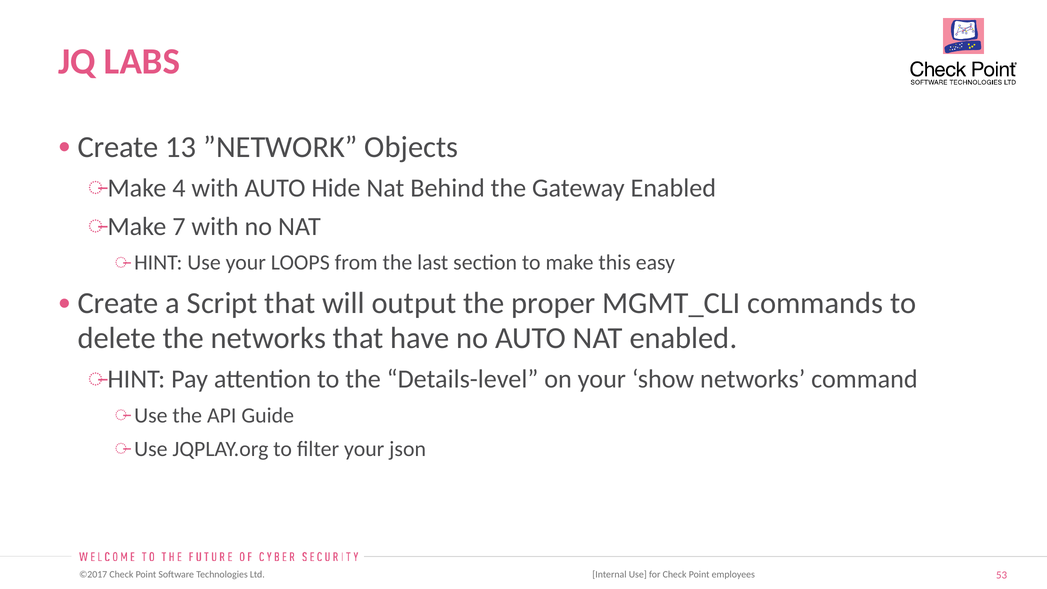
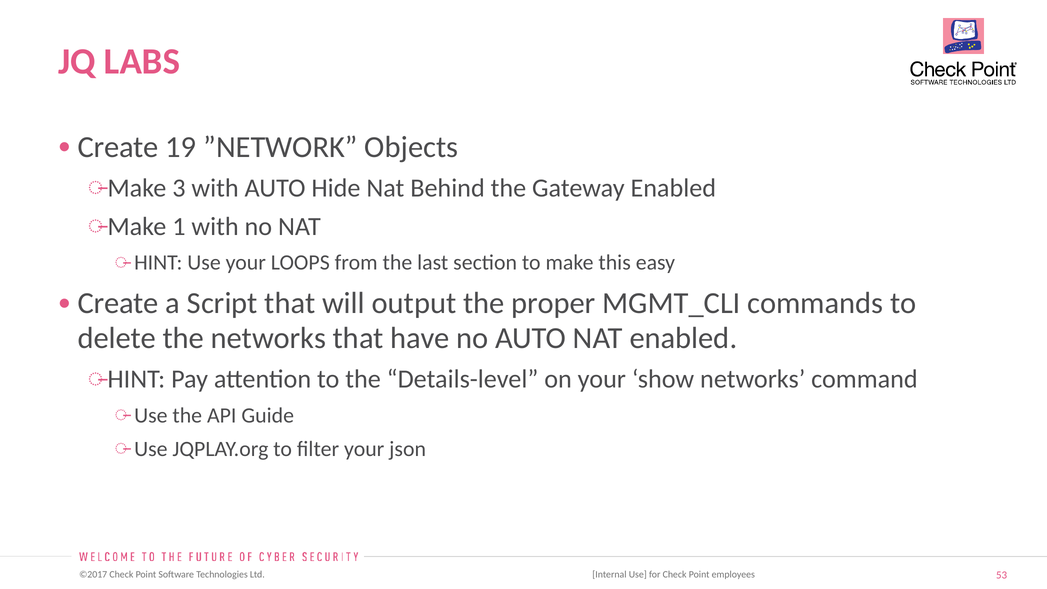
13: 13 -> 19
4: 4 -> 3
7: 7 -> 1
